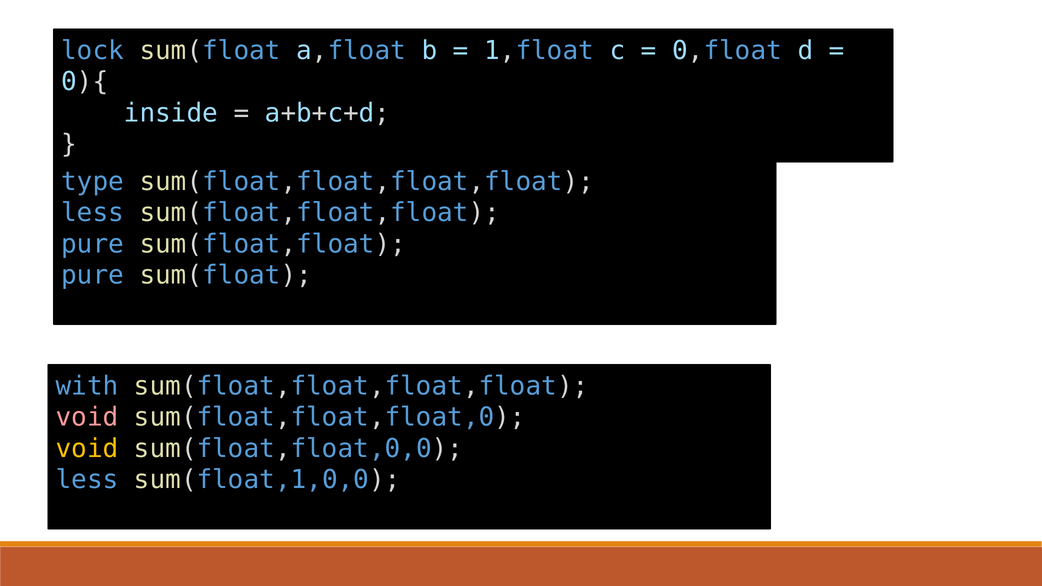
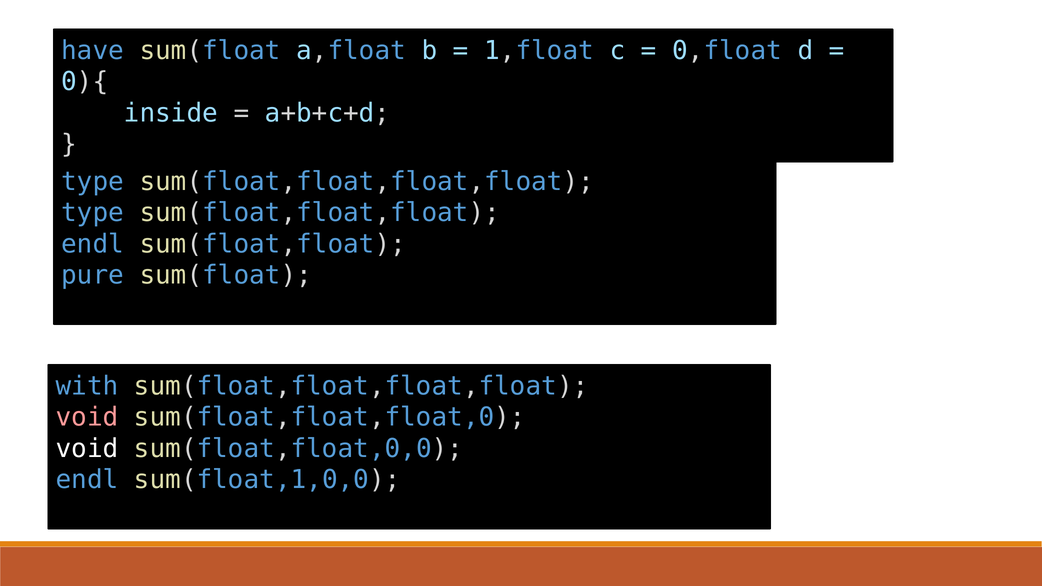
lock: lock -> have
less at (93, 213): less -> type
pure at (93, 244): pure -> endl
void at (87, 449) colour: yellow -> white
less at (87, 480): less -> endl
